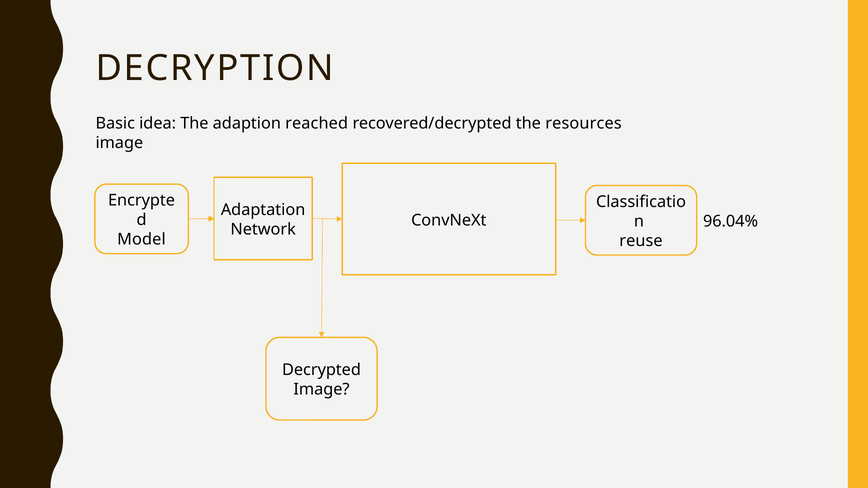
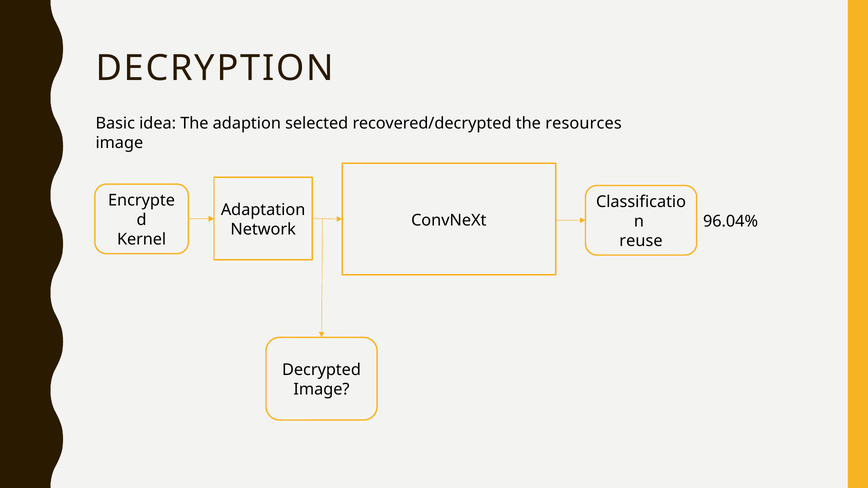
reached: reached -> selected
Model: Model -> Kernel
